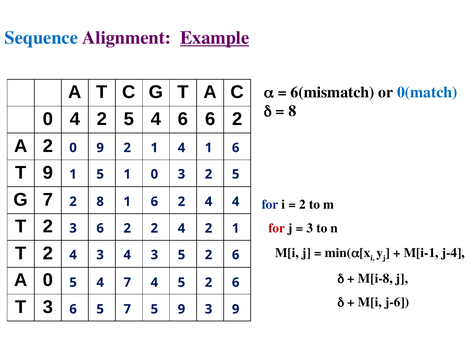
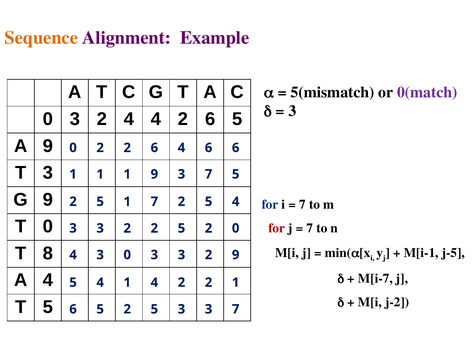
Sequence colour: blue -> orange
Example underline: present -> none
6(mismatch: 6(mismatch -> 5(mismatch
0(match colour: blue -> purple
8 at (292, 111): 8 -> 3
4 at (75, 119): 4 -> 3
5 at (129, 119): 5 -> 4
6 at (183, 119): 6 -> 2
2 at (237, 119): 2 -> 5
A 2: 2 -> 9
0 9: 9 -> 2
1 at (154, 148): 1 -> 6
4 1: 1 -> 6
T 9: 9 -> 3
5 at (100, 174): 5 -> 1
1 0: 0 -> 9
2 at (209, 174): 2 -> 7
G 7: 7 -> 9
8 at (100, 201): 8 -> 5
6 at (154, 201): 6 -> 7
4 at (209, 201): 4 -> 5
2 at (302, 204): 2 -> 7
2 at (48, 226): 2 -> 0
3 at (310, 228): 3 -> 7
6 at (100, 228): 6 -> 3
2 2 4: 4 -> 5
1 at (236, 228): 1 -> 0
2 at (48, 253): 2 -> 8
j-4: j-4 -> j-5
3 4: 4 -> 0
5 at (181, 255): 5 -> 3
6 at (236, 255): 6 -> 9
A 0: 0 -> 4
M[i-8: M[i-8 -> M[i-7
4 7: 7 -> 1
5 at (181, 282): 5 -> 2
6 at (236, 282): 6 -> 1
j-6: j-6 -> j-2
T 3: 3 -> 5
6 5 7: 7 -> 2
5 9: 9 -> 3
9 at (236, 309): 9 -> 7
